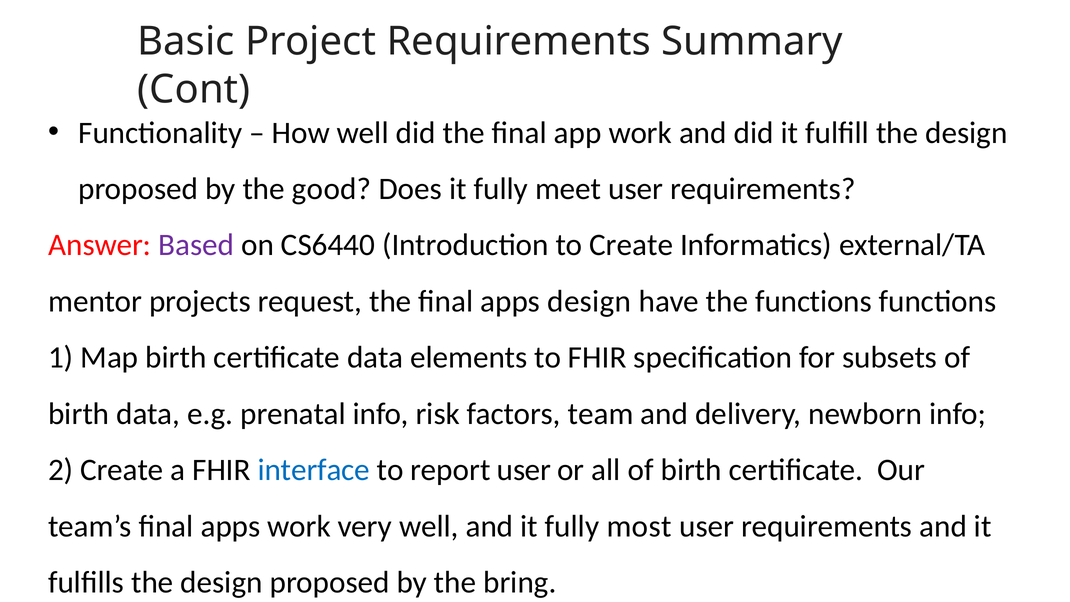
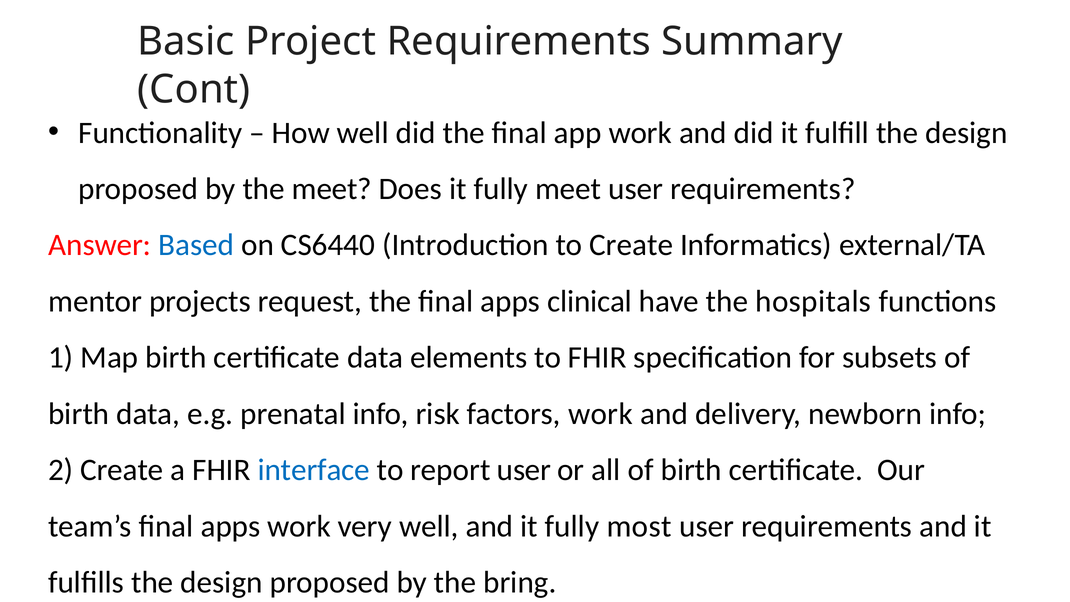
the good: good -> meet
Based colour: purple -> blue
apps design: design -> clinical
the functions: functions -> hospitals
factors team: team -> work
